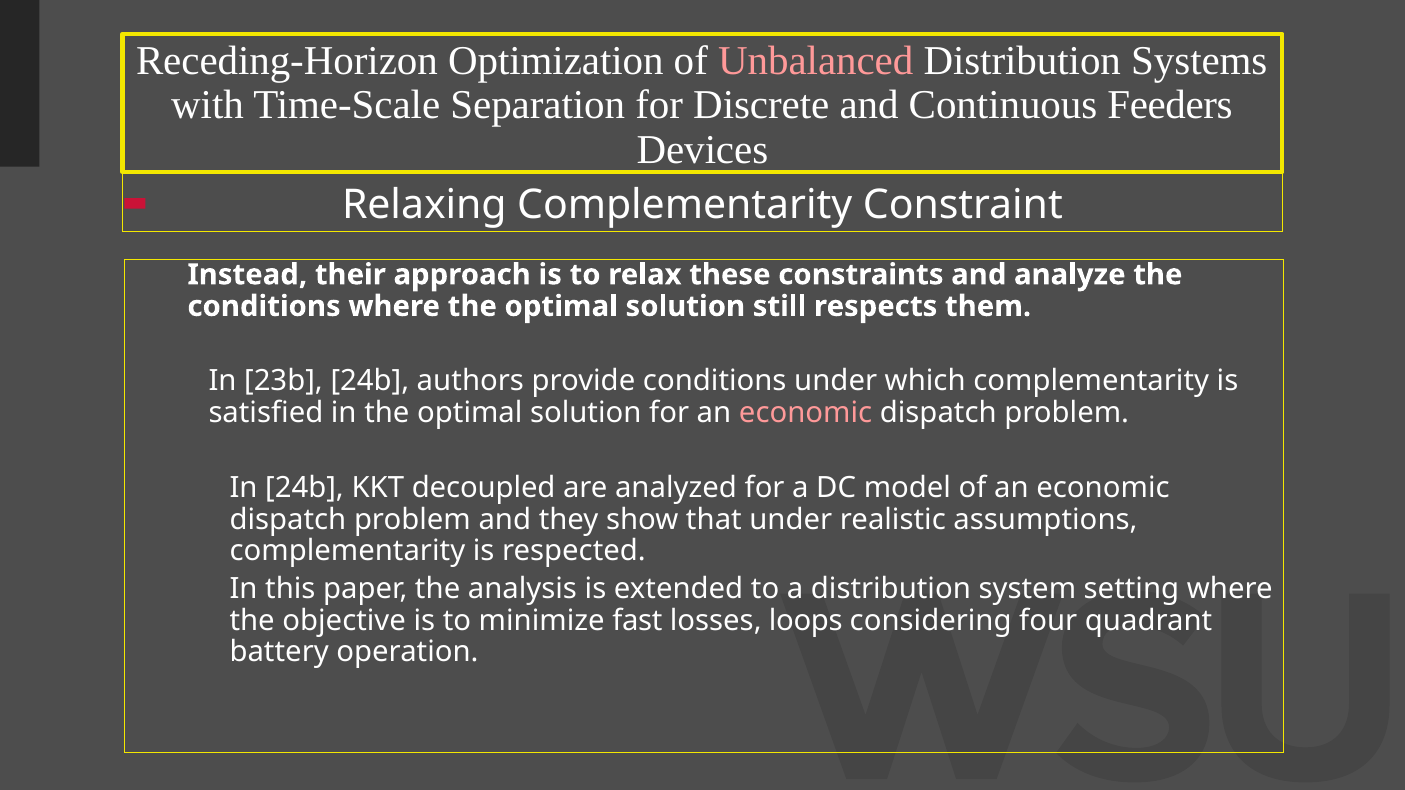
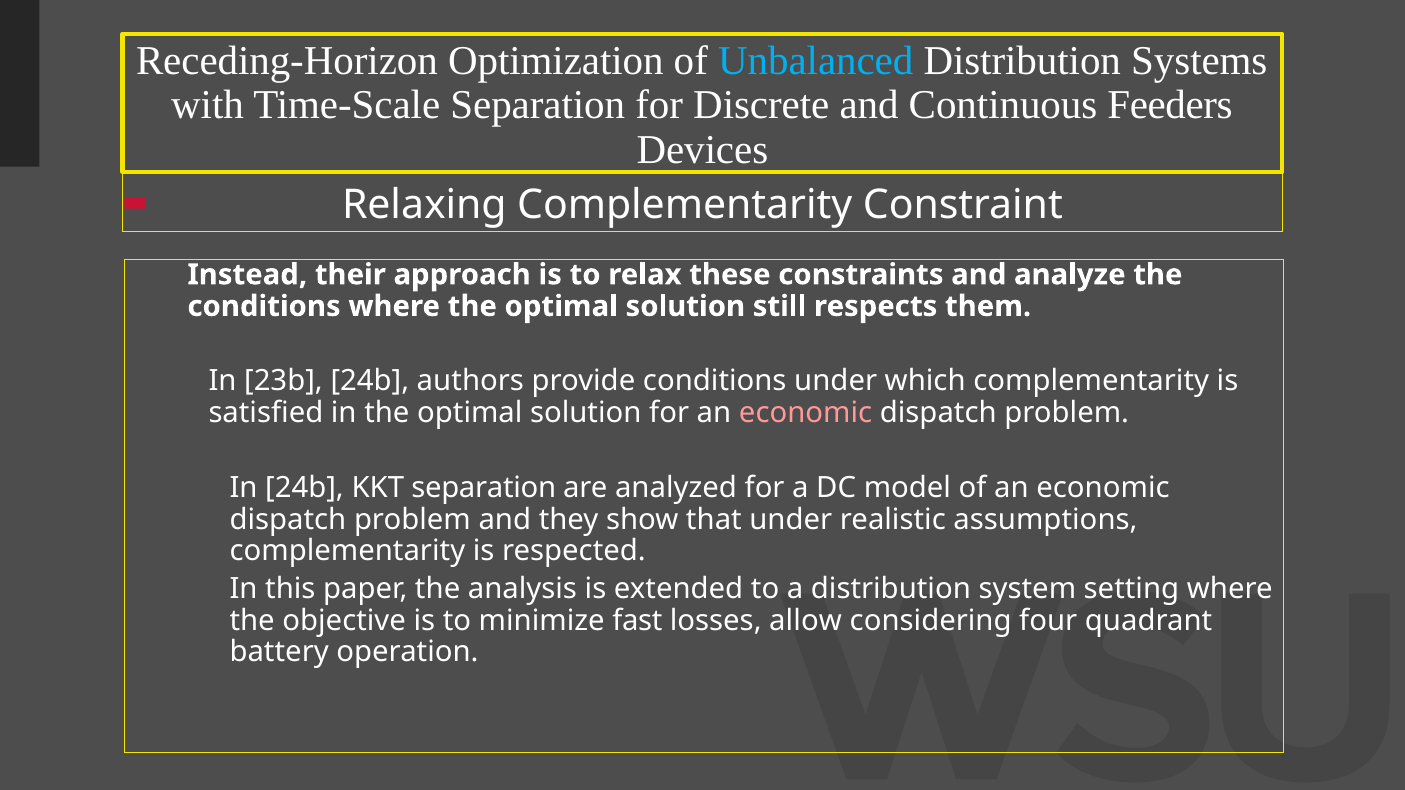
Unbalanced colour: pink -> light blue
KKT decoupled: decoupled -> separation
loops: loops -> allow
